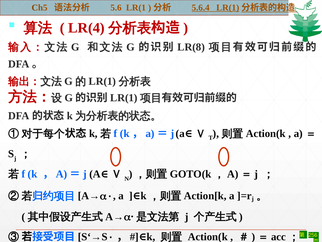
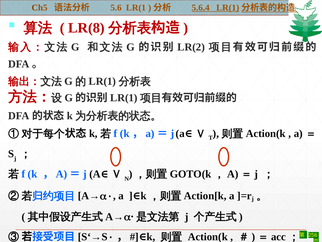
LR(4: LR(4 -> LR(8
LR(8: LR(8 -> LR(2
